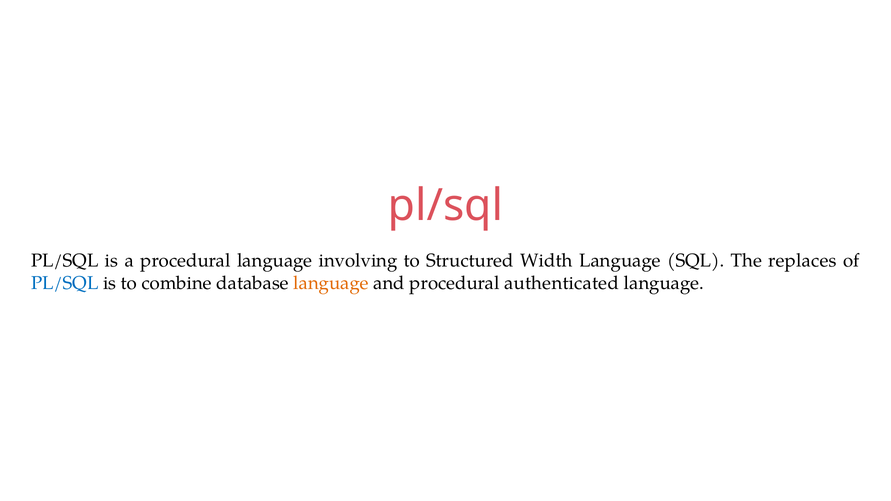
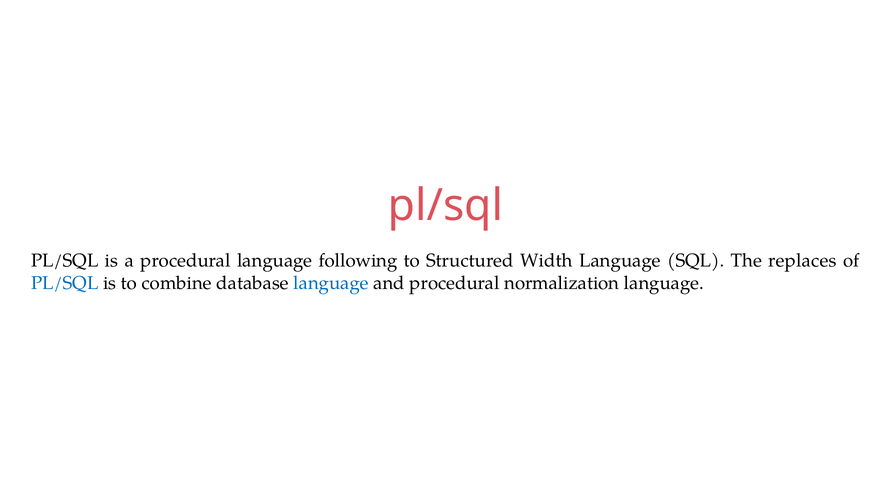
involving: involving -> following
language at (331, 283) colour: orange -> blue
authenticated: authenticated -> normalization
